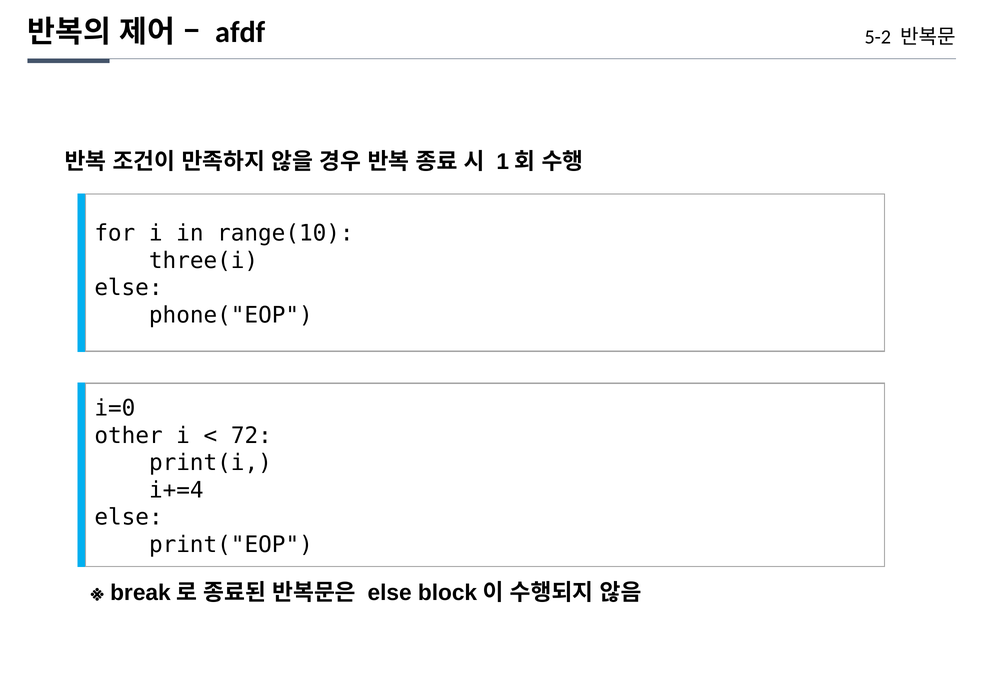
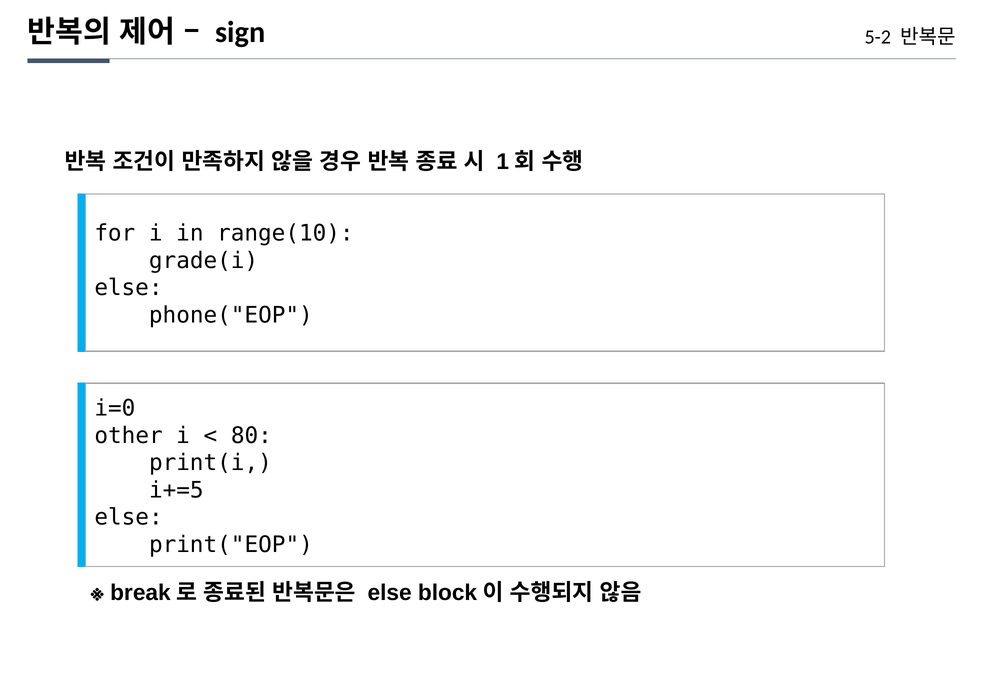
afdf: afdf -> sign
three(i: three(i -> grade(i
72: 72 -> 80
i+=4: i+=4 -> i+=5
